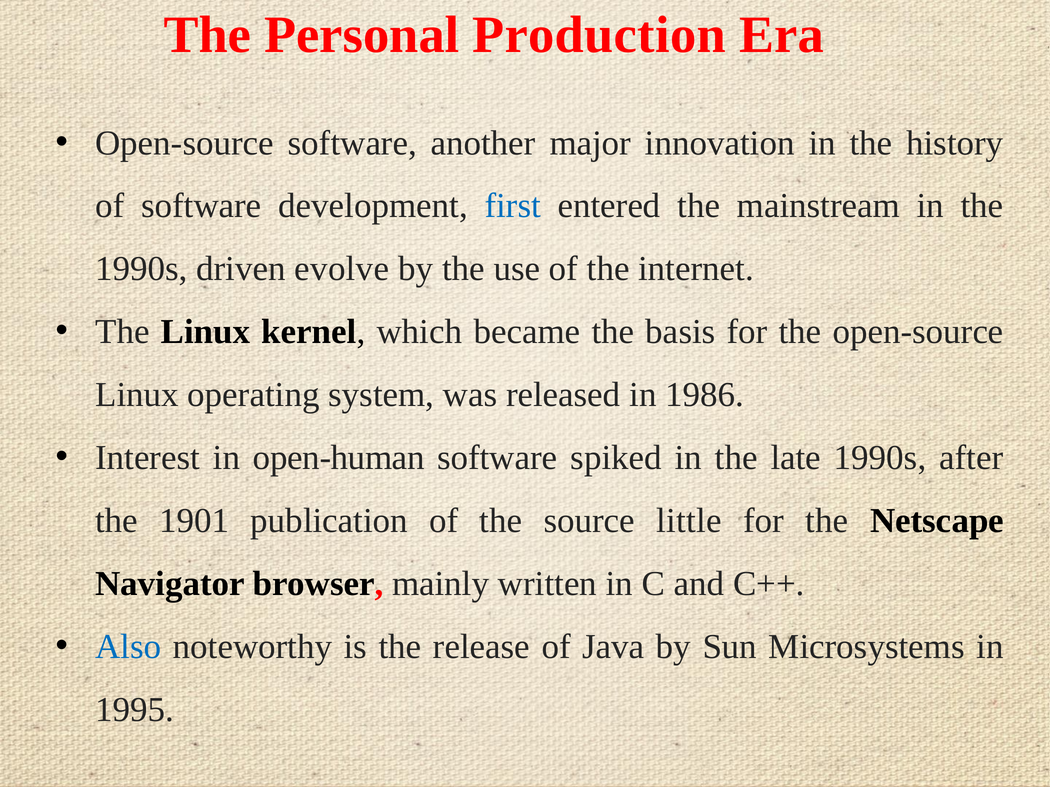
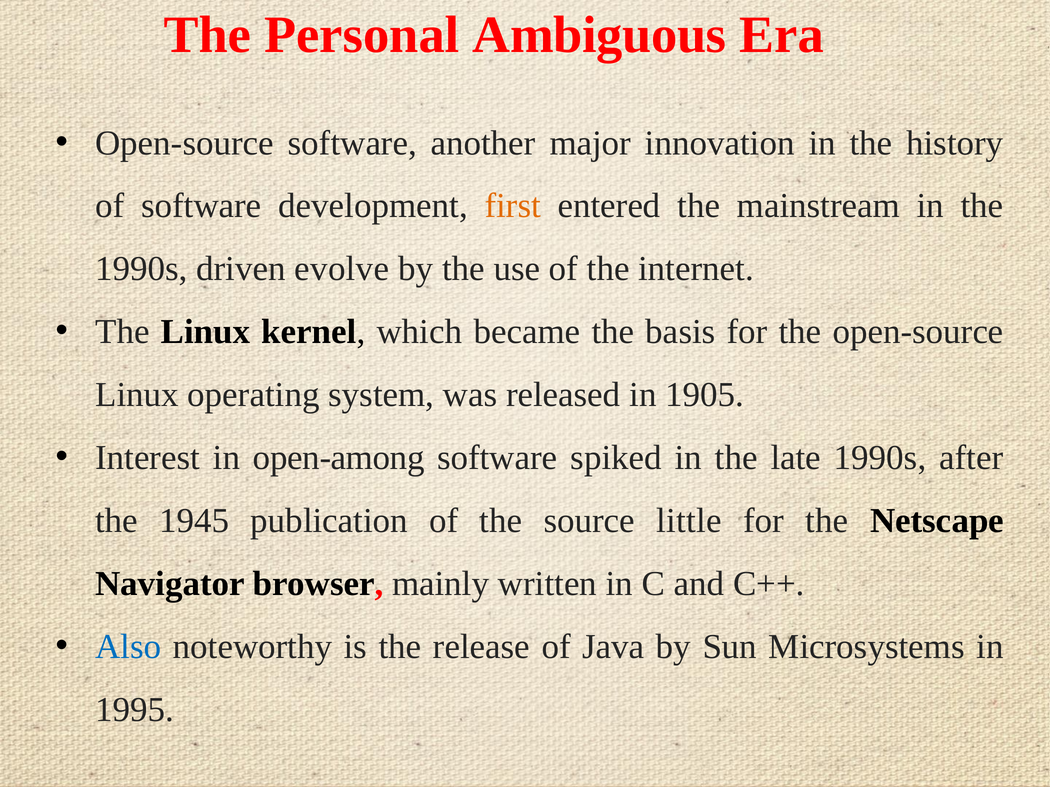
Production: Production -> Ambiguous
first colour: blue -> orange
1986: 1986 -> 1905
open-human: open-human -> open-among
1901: 1901 -> 1945
